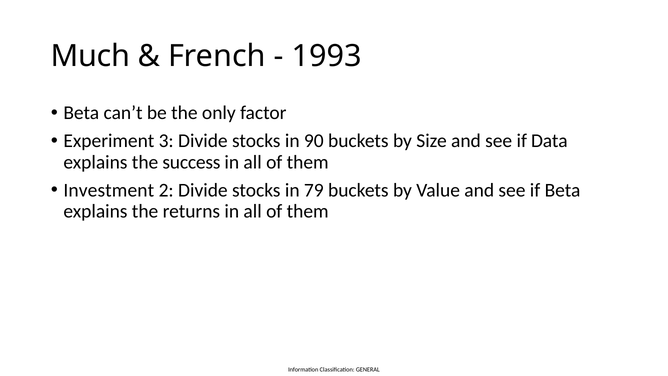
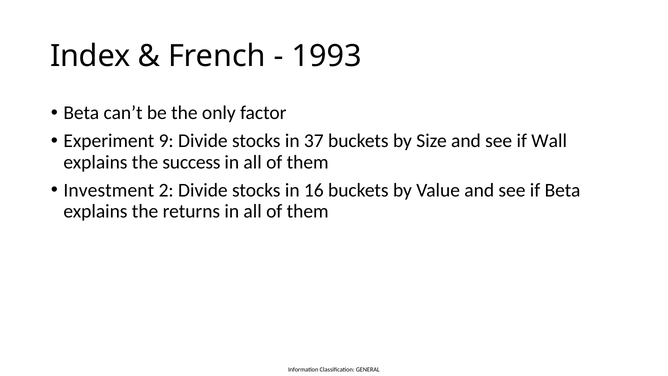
Much: Much -> Index
3: 3 -> 9
90: 90 -> 37
Data: Data -> Wall
79: 79 -> 16
